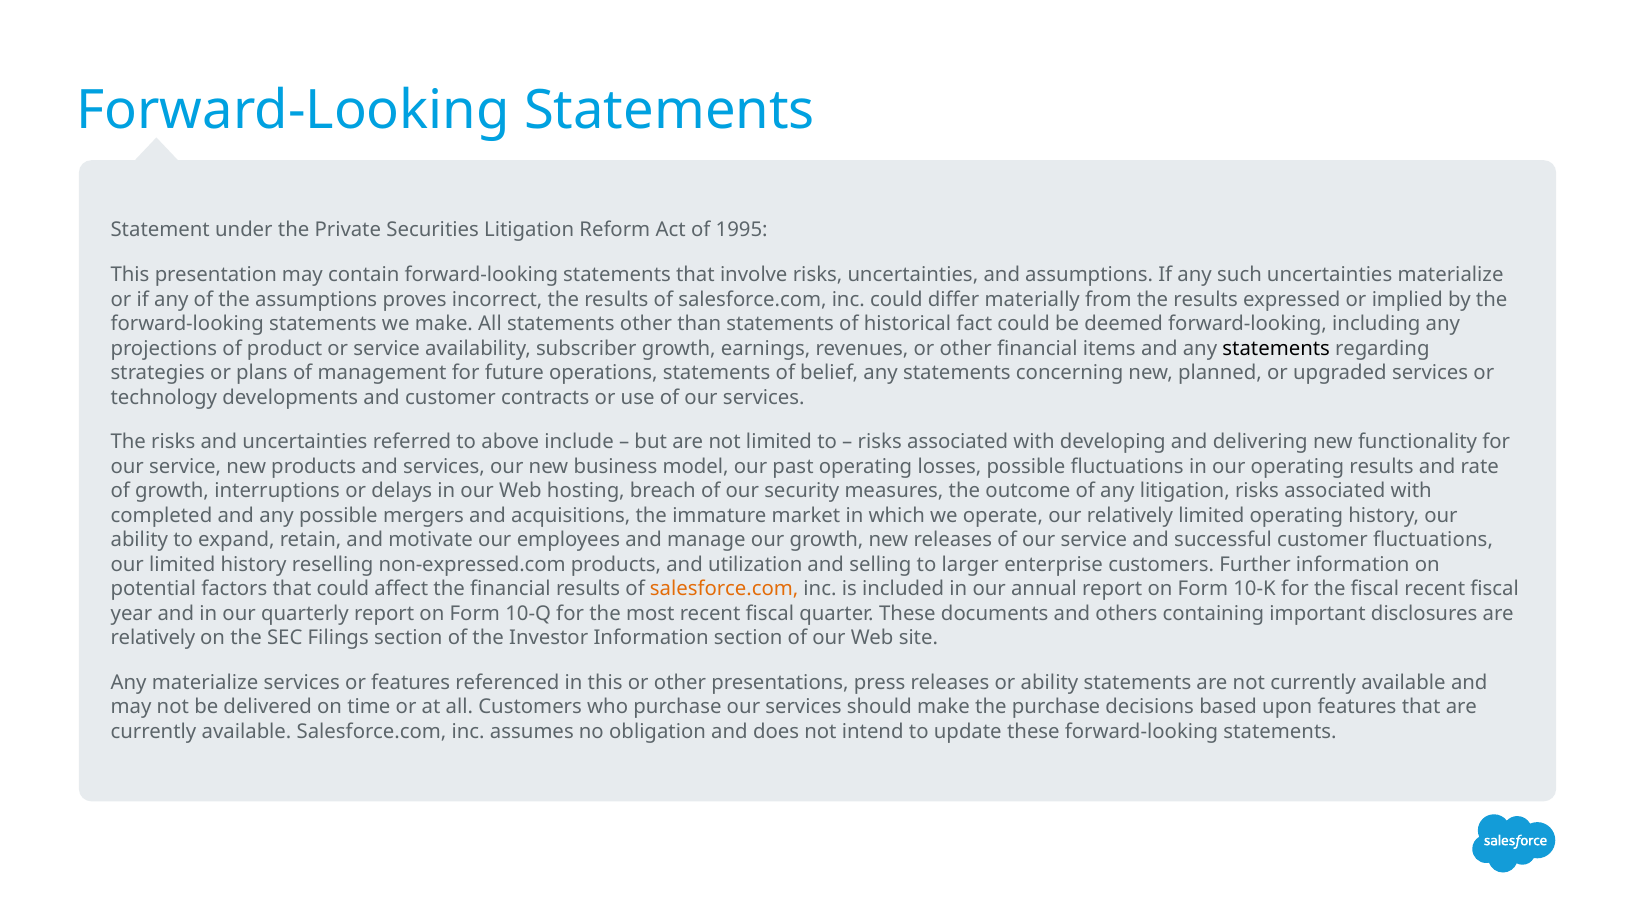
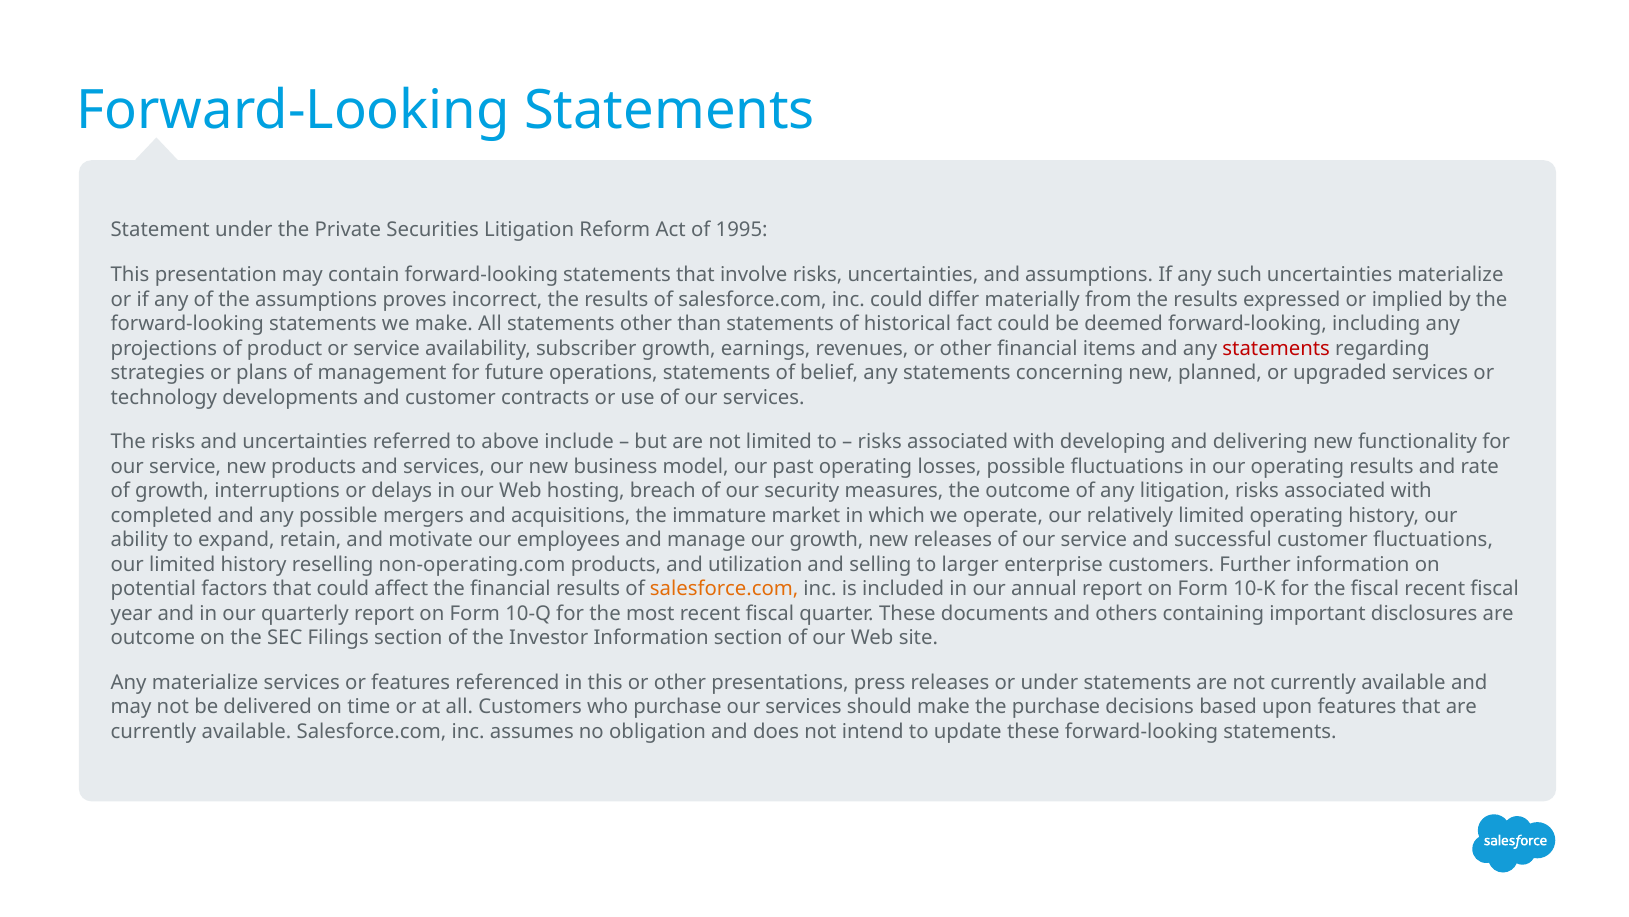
statements at (1276, 349) colour: black -> red
non-expressed.com: non-expressed.com -> non-operating.com
relatively at (153, 638): relatively -> outcome
or ability: ability -> under
